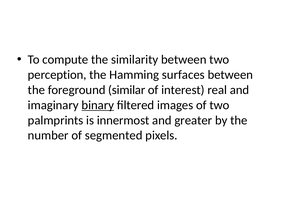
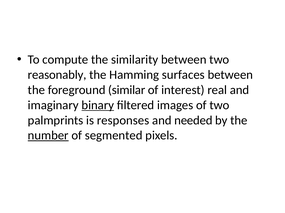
perception: perception -> reasonably
innermost: innermost -> responses
greater: greater -> needed
number underline: none -> present
